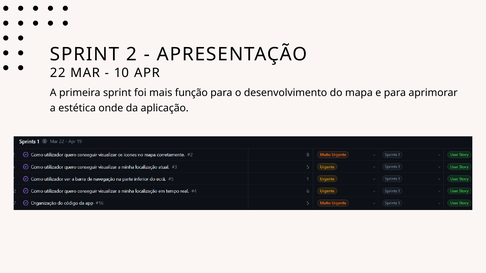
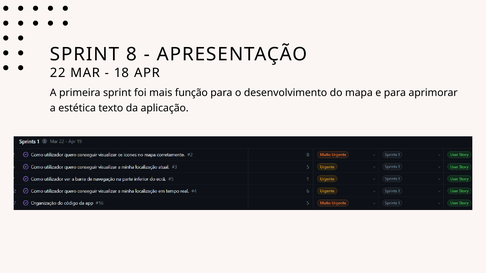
2: 2 -> 8
10: 10 -> 18
onde: onde -> texto
